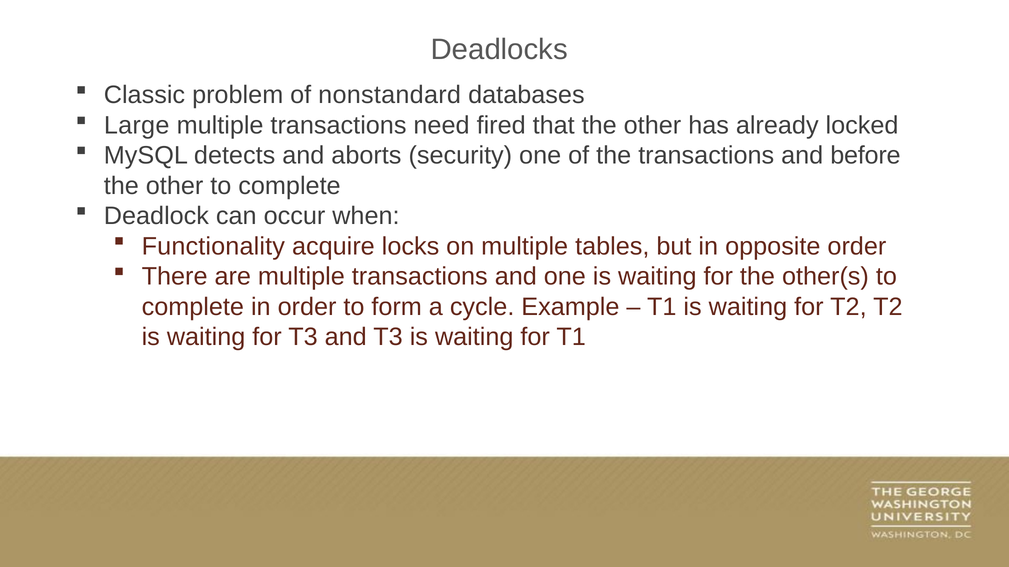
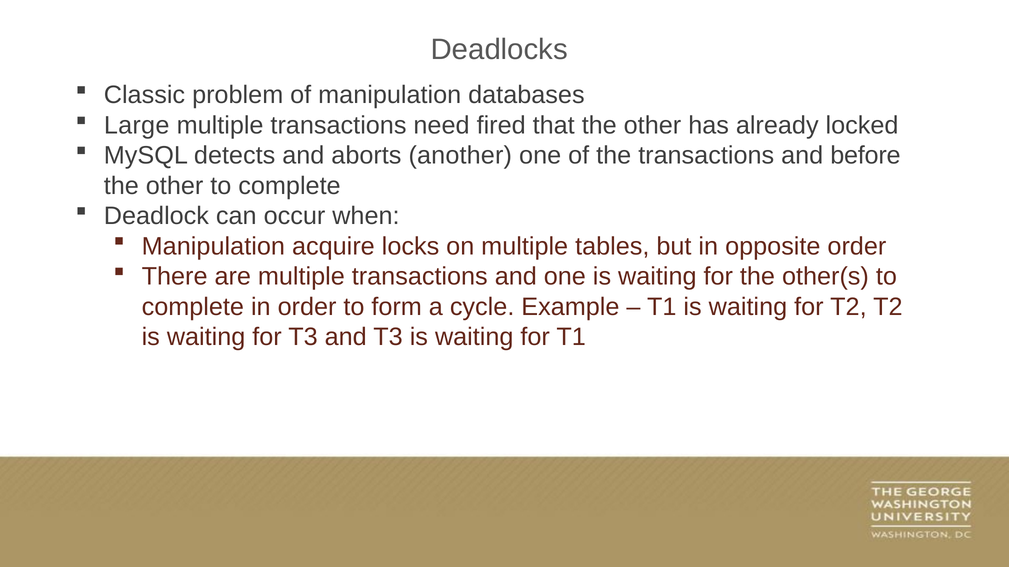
of nonstandard: nonstandard -> manipulation
security: security -> another
Functionality at (213, 247): Functionality -> Manipulation
